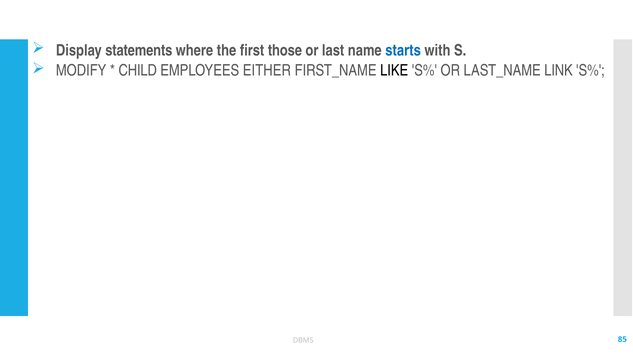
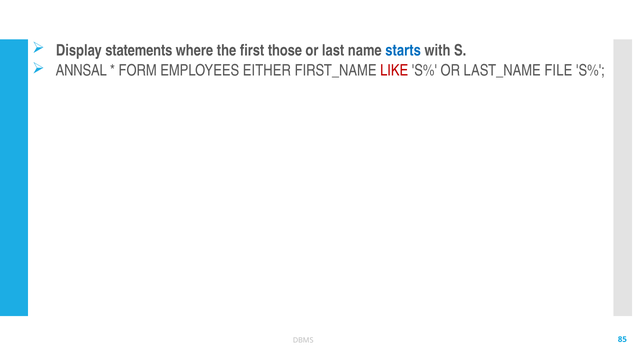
MODIFY: MODIFY -> ANNSAL
CHILD: CHILD -> FORM
LIKE colour: black -> red
LINK: LINK -> FILE
